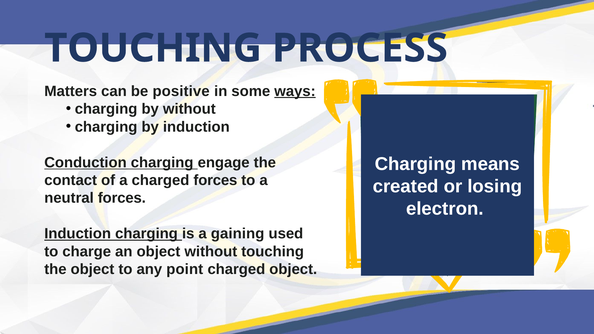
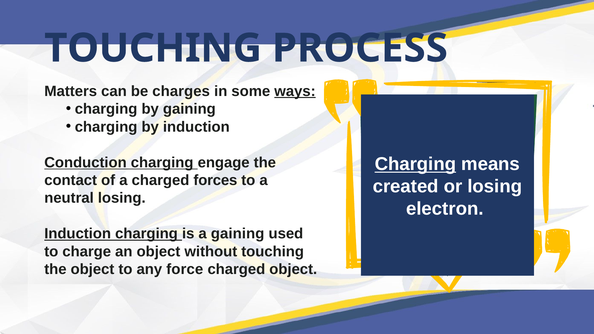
positive: positive -> charges
by without: without -> gaining
Charging at (415, 164) underline: none -> present
neutral forces: forces -> losing
point: point -> force
